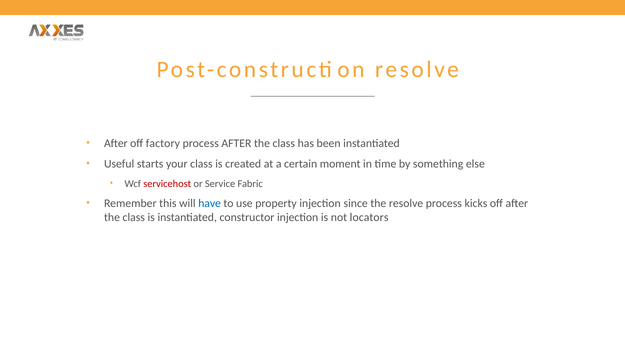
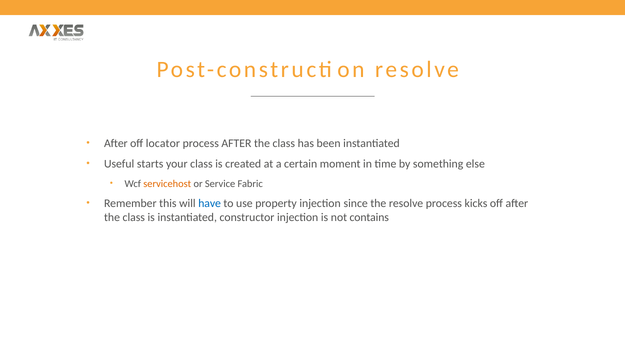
factory: factory -> locator
servicehost colour: red -> orange
locators: locators -> contains
